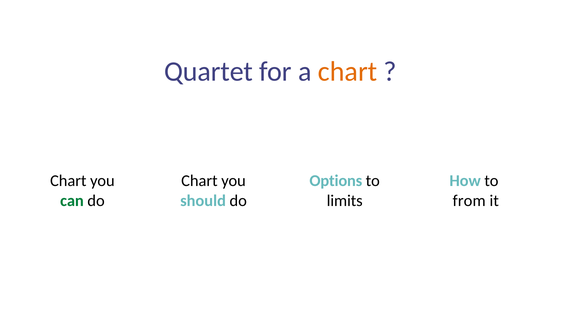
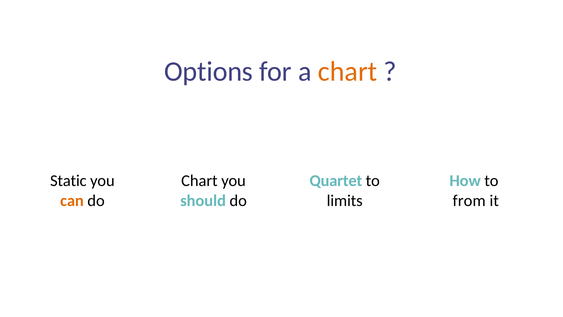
Quartet: Quartet -> Options
Chart at (68, 181): Chart -> Static
Options: Options -> Quartet
can colour: green -> orange
